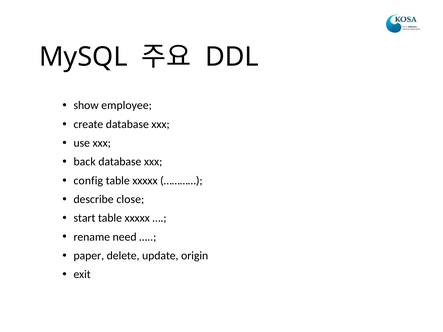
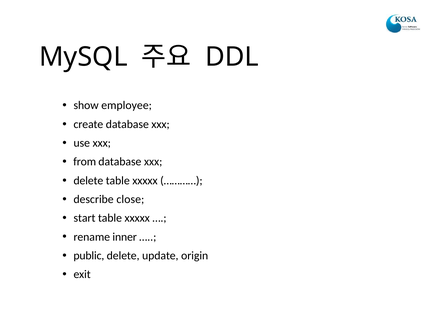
back: back -> from
config at (88, 181): config -> delete
need: need -> inner
paper: paper -> public
